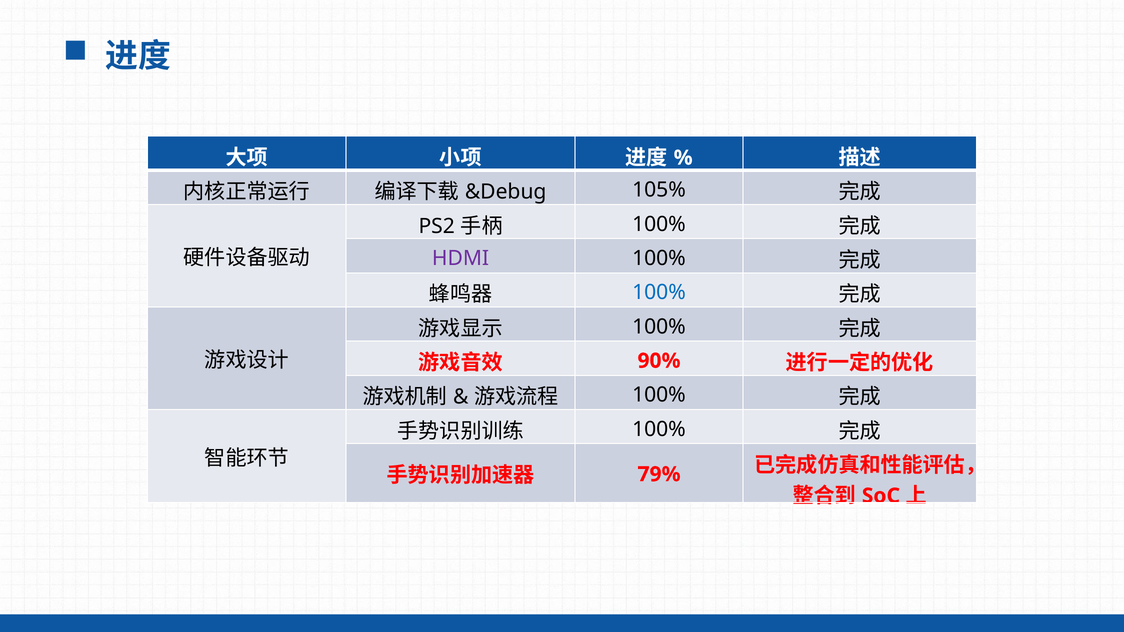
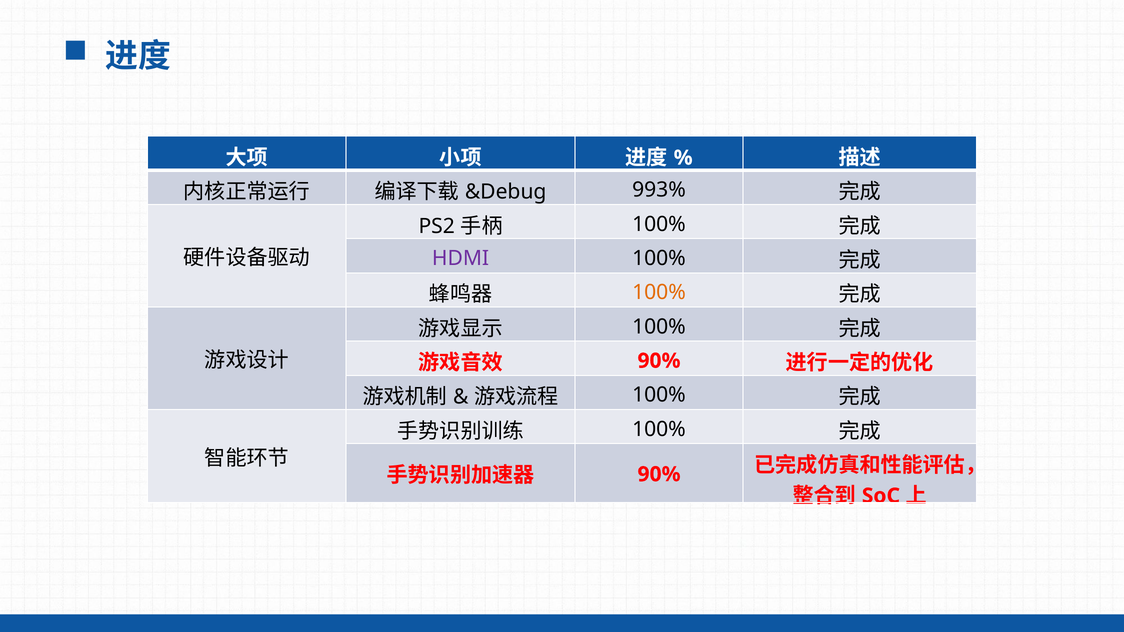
105%: 105% -> 993%
100% at (659, 293) colour: blue -> orange
79% at (659, 474): 79% -> 90%
